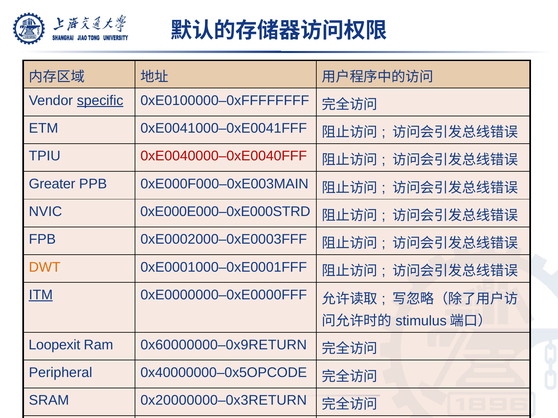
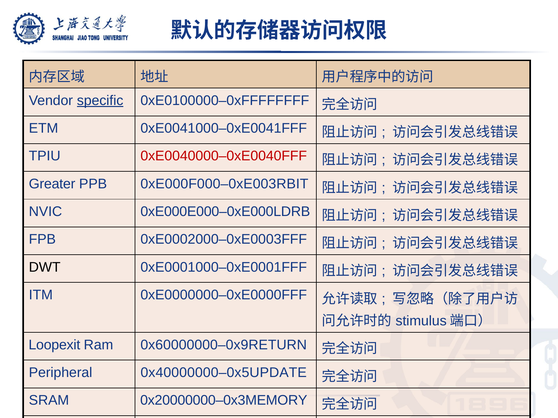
0xE000F000–0xE003MAIN: 0xE000F000–0xE003MAIN -> 0xE000F000–0xE003RBIT
0xE000E000–0xE000STRD: 0xE000E000–0xE000STRD -> 0xE000E000–0xE000LDRB
DWT colour: orange -> black
ITM underline: present -> none
0x40000000–0x5OPCODE: 0x40000000–0x5OPCODE -> 0x40000000–0x5UPDATE
0x20000000–0x3RETURN: 0x20000000–0x3RETURN -> 0x20000000–0x3MEMORY
